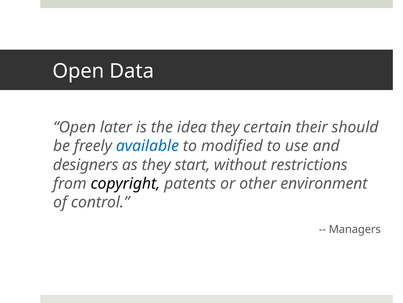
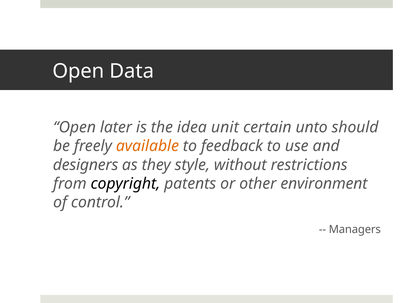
idea they: they -> unit
their: their -> unto
available colour: blue -> orange
modified: modified -> feedback
start: start -> style
